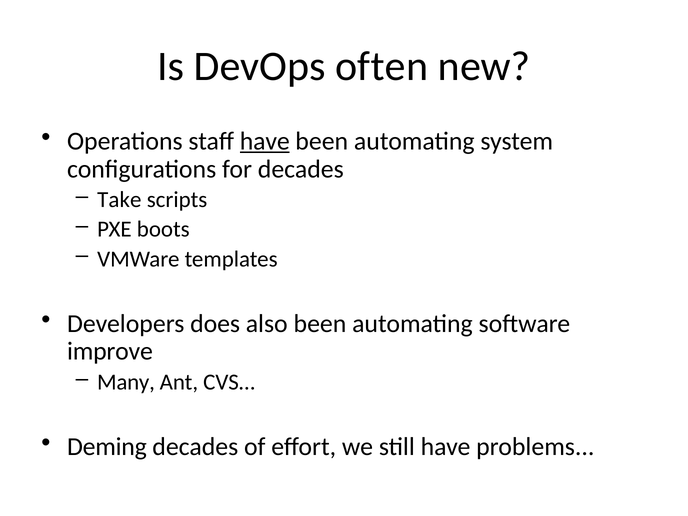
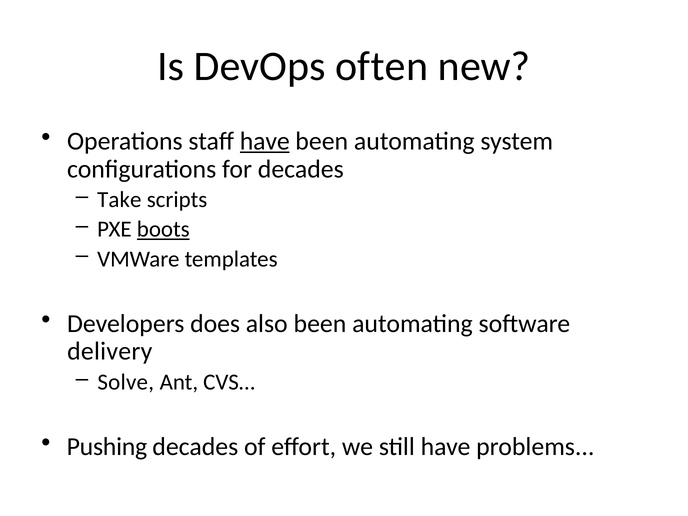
boots underline: none -> present
improve: improve -> delivery
Many: Many -> Solve
Deming: Deming -> Pushing
